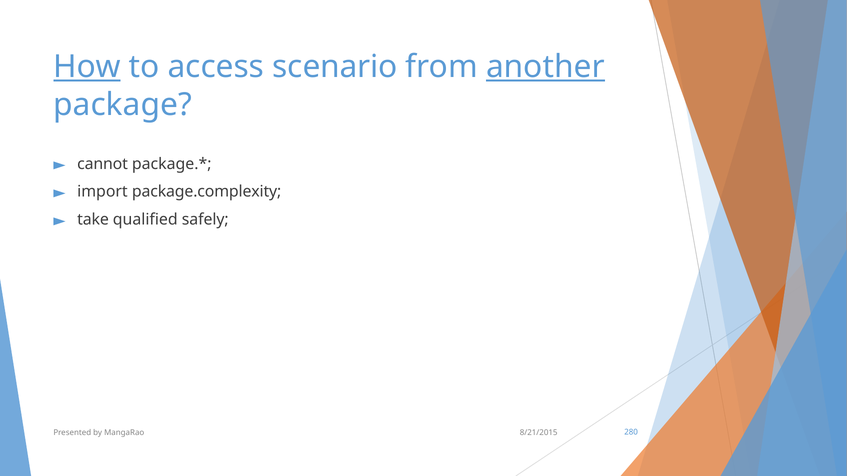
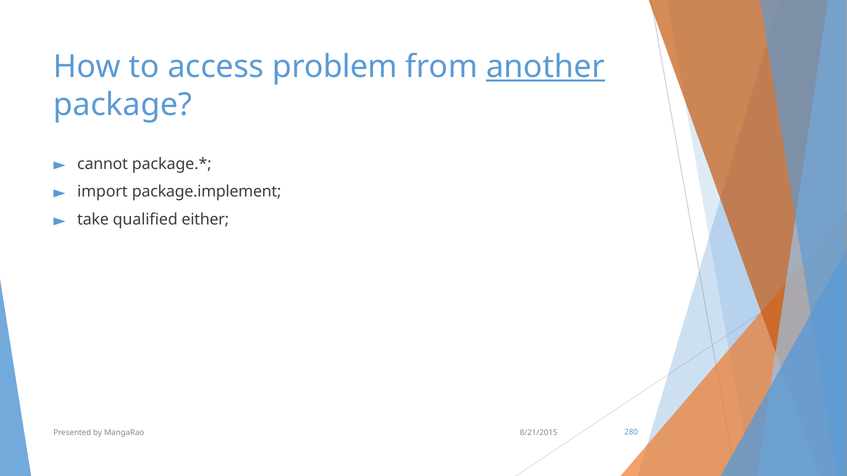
How underline: present -> none
scenario: scenario -> problem
package.complexity: package.complexity -> package.implement
safely: safely -> either
